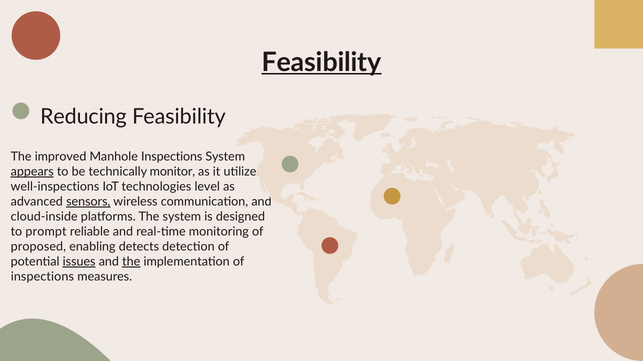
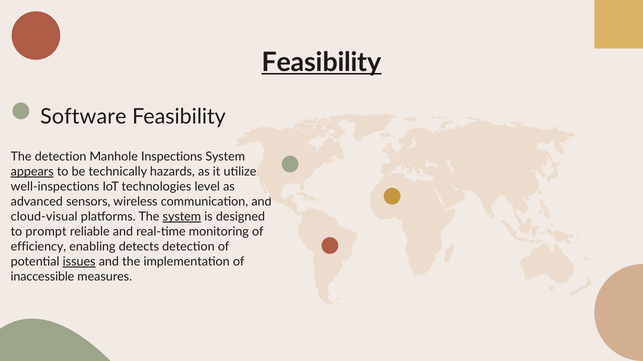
Reducing: Reducing -> Software
The improved: improved -> detection
monitor: monitor -> hazards
sensors underline: present -> none
cloud-inside: cloud-inside -> cloud-visual
system at (182, 217) underline: none -> present
proposed: proposed -> efficiency
the at (131, 262) underline: present -> none
inspections at (42, 277): inspections -> inaccessible
